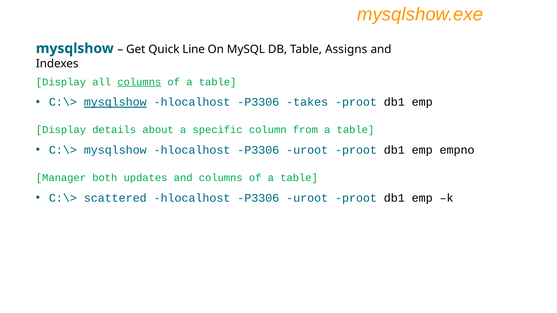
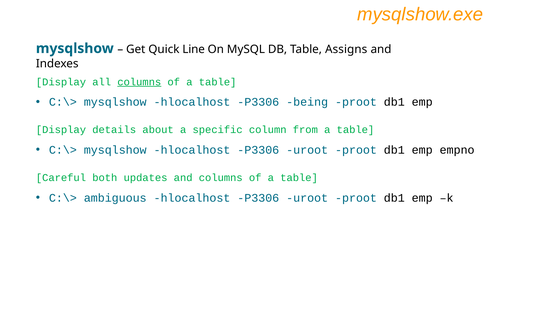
mysqlshow at (115, 102) underline: present -> none
takes: takes -> being
Manager: Manager -> Careful
scattered: scattered -> ambiguous
